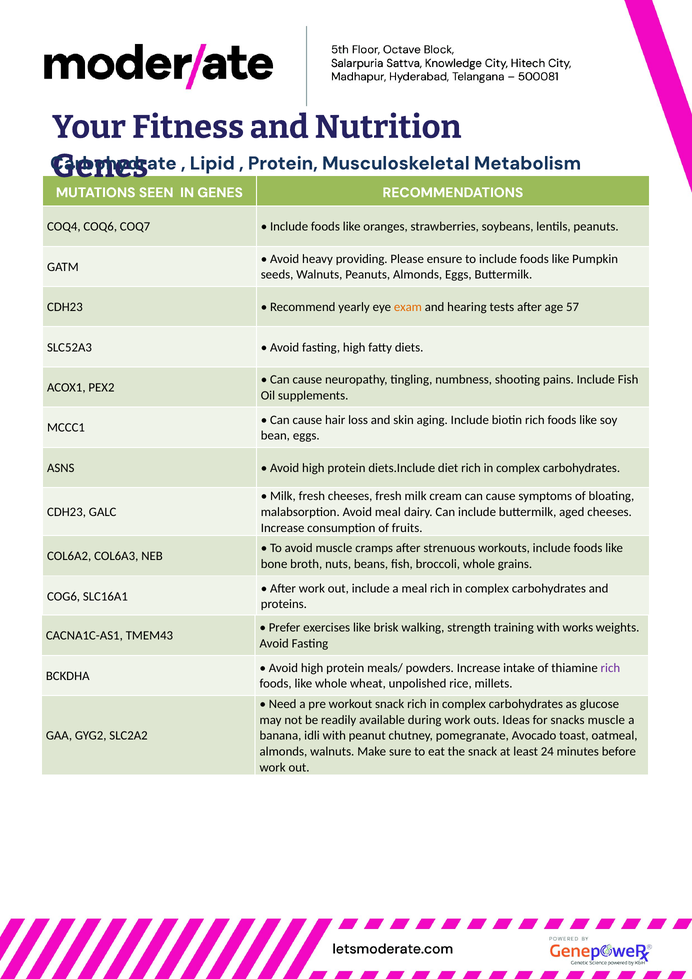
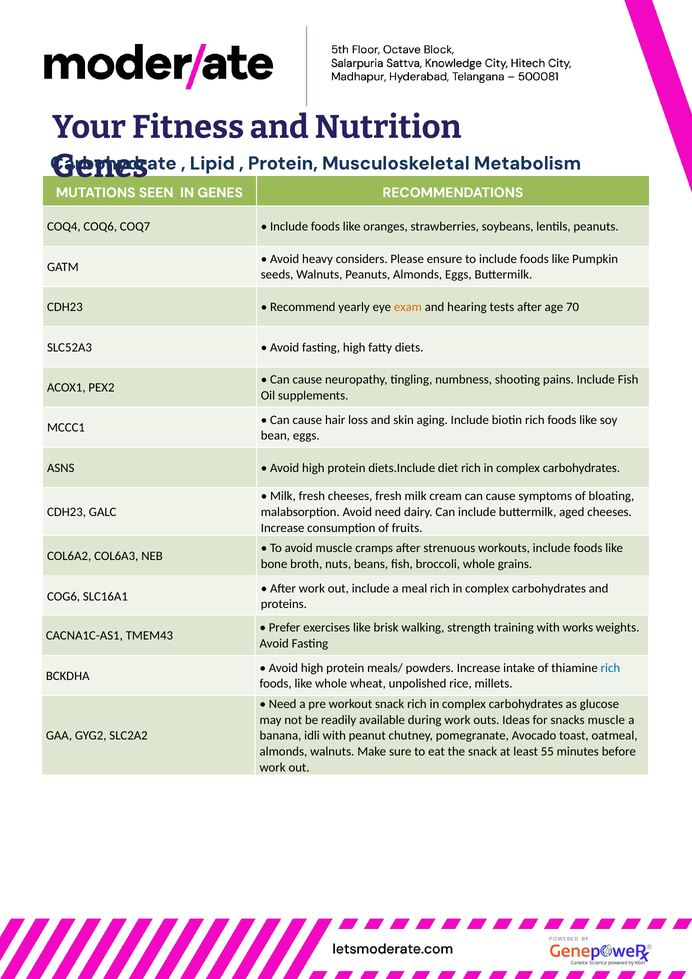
providing: providing -> considers
57: 57 -> 70
Avoid meal: meal -> need
rich at (610, 668) colour: purple -> blue
24: 24 -> 55
